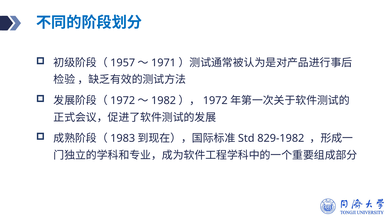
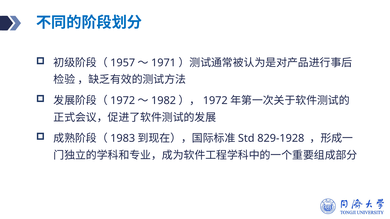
829-1982: 829-1982 -> 829-1928
